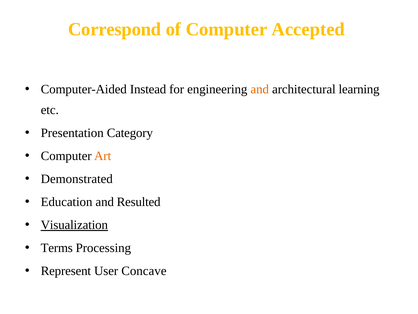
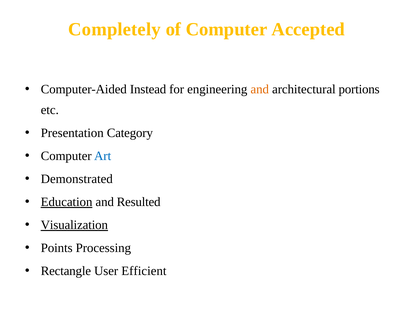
Correspond: Correspond -> Completely
learning: learning -> portions
Art colour: orange -> blue
Education underline: none -> present
Terms: Terms -> Points
Represent: Represent -> Rectangle
Concave: Concave -> Efficient
